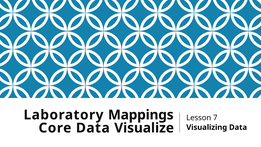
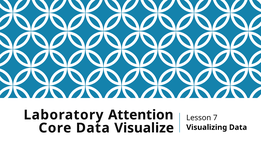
Mappings: Mappings -> Attention
